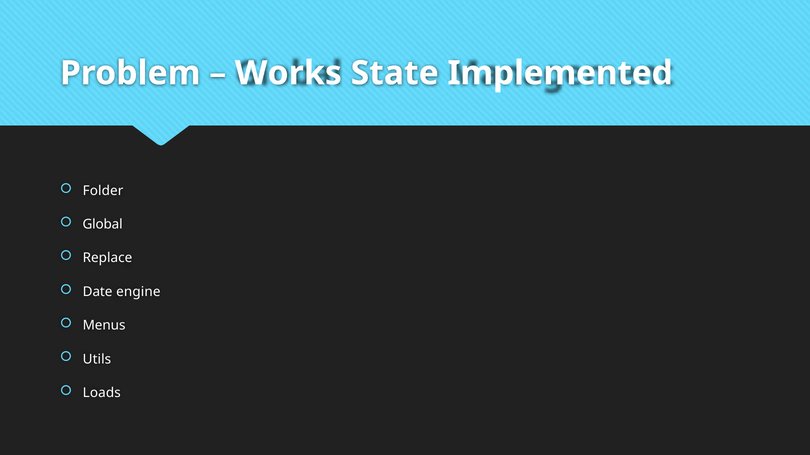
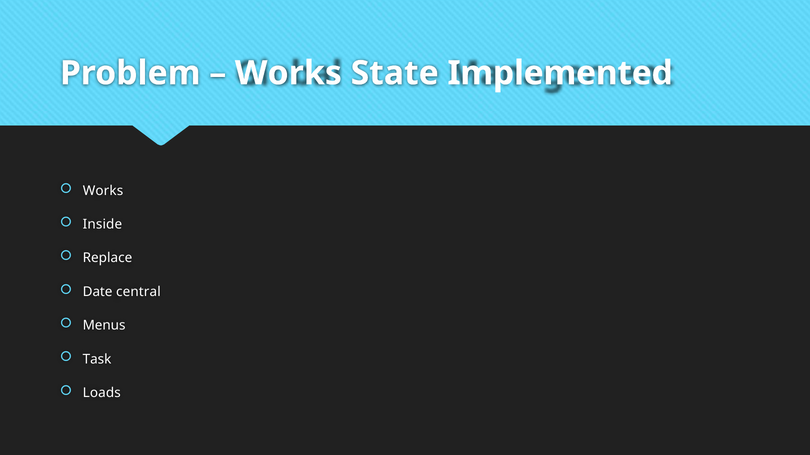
Folder at (103, 191): Folder -> Works
Global: Global -> Inside
engine: engine -> central
Utils: Utils -> Task
